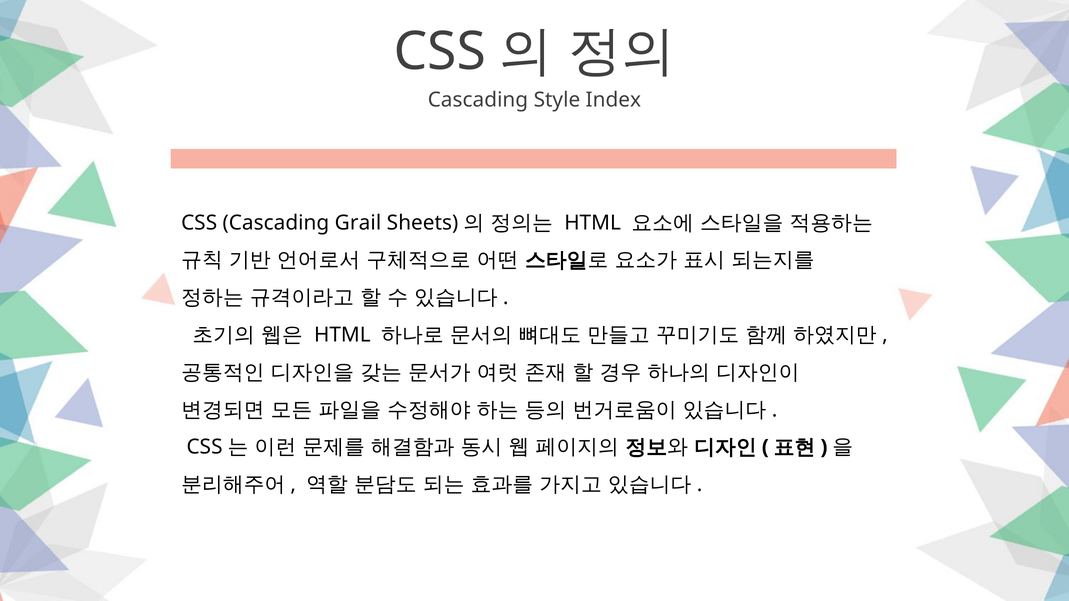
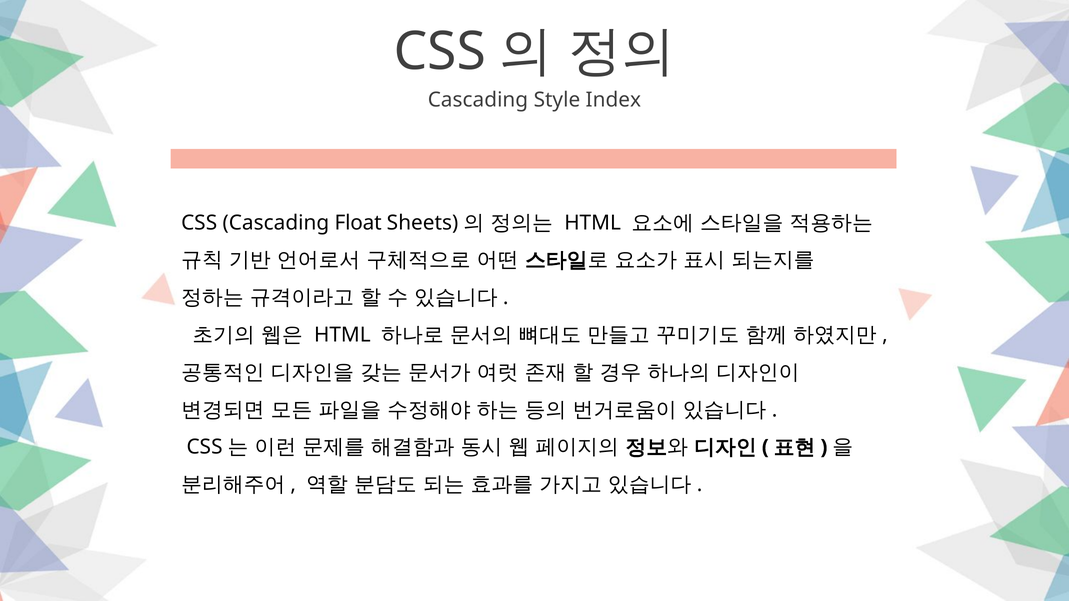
Grail: Grail -> Float
